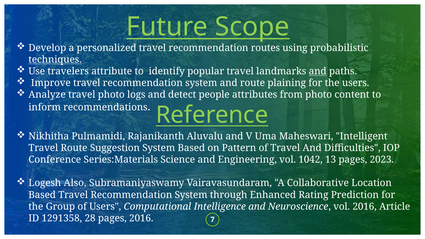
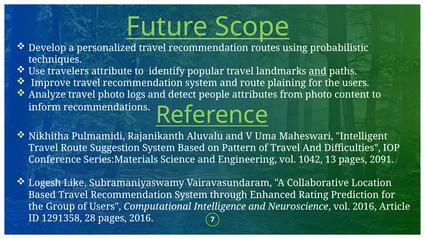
techniques underline: present -> none
2023: 2023 -> 2091
Also: Also -> Like
